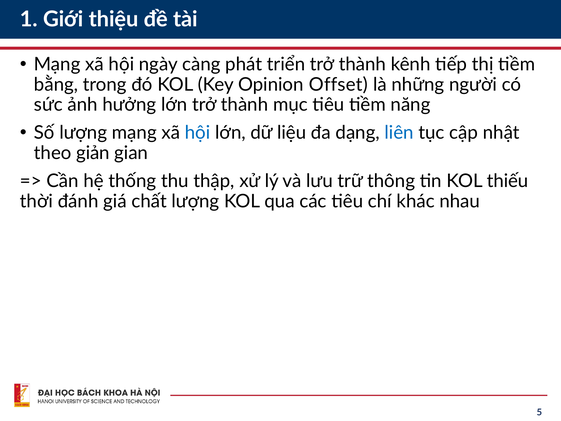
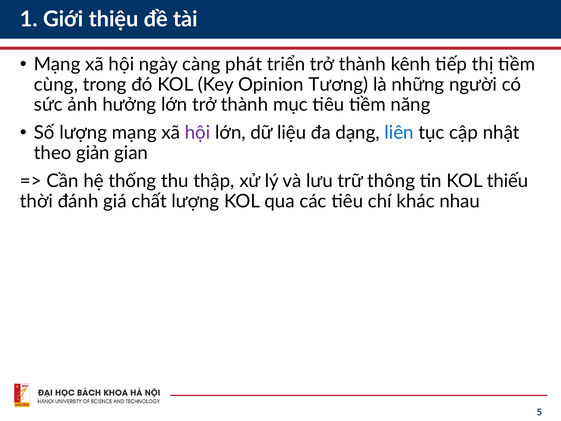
bằng: bằng -> cùng
Offset: Offset -> Tương
hội at (198, 133) colour: blue -> purple
